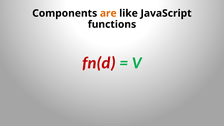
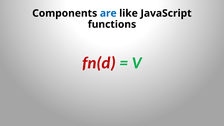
are colour: orange -> blue
